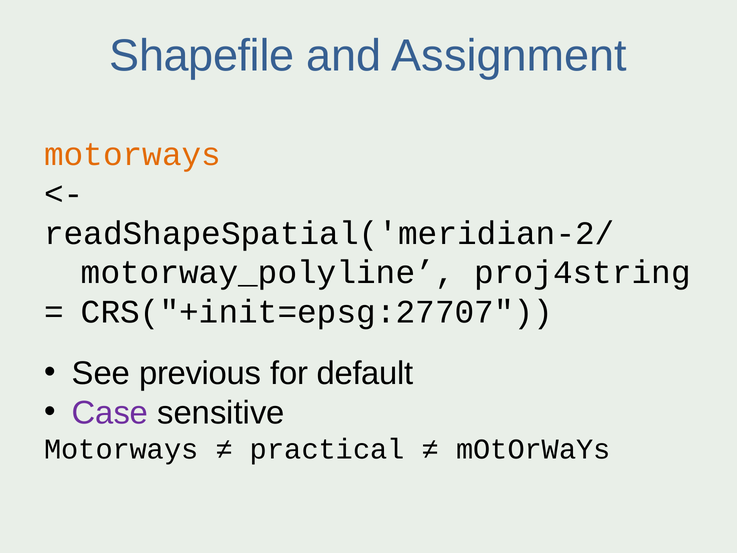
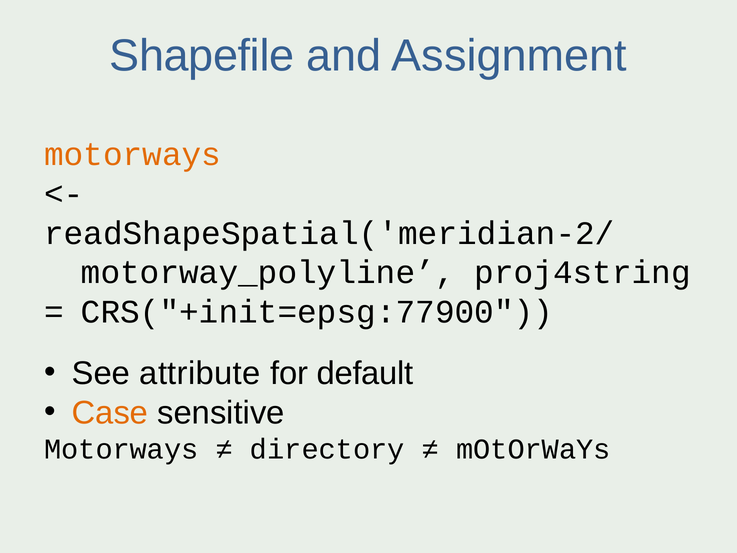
CRS("+init=epsg:27707: CRS("+init=epsg:27707 -> CRS("+init=epsg:77900
previous: previous -> attribute
Case colour: purple -> orange
practical: practical -> directory
